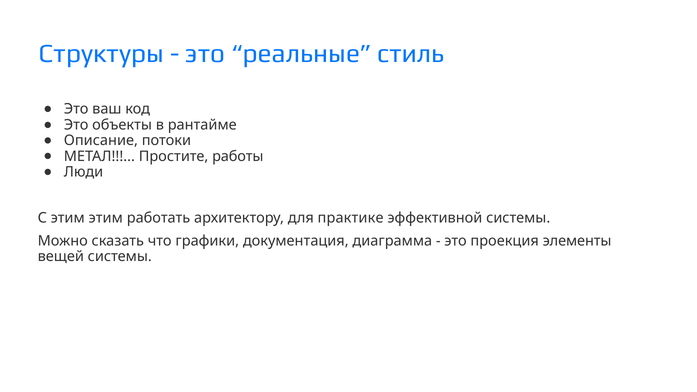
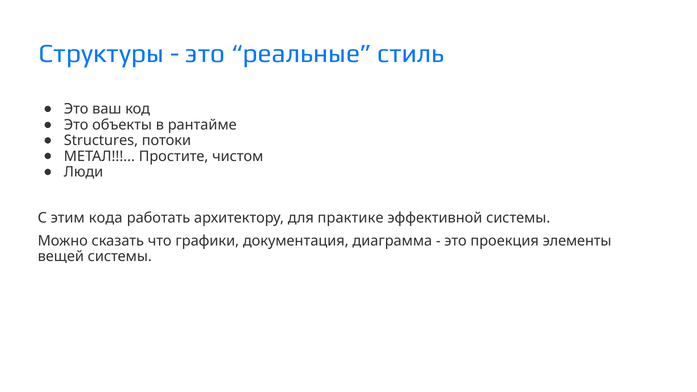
Описание: Описание -> Structures
работы: работы -> чистом
этим этим: этим -> кода
